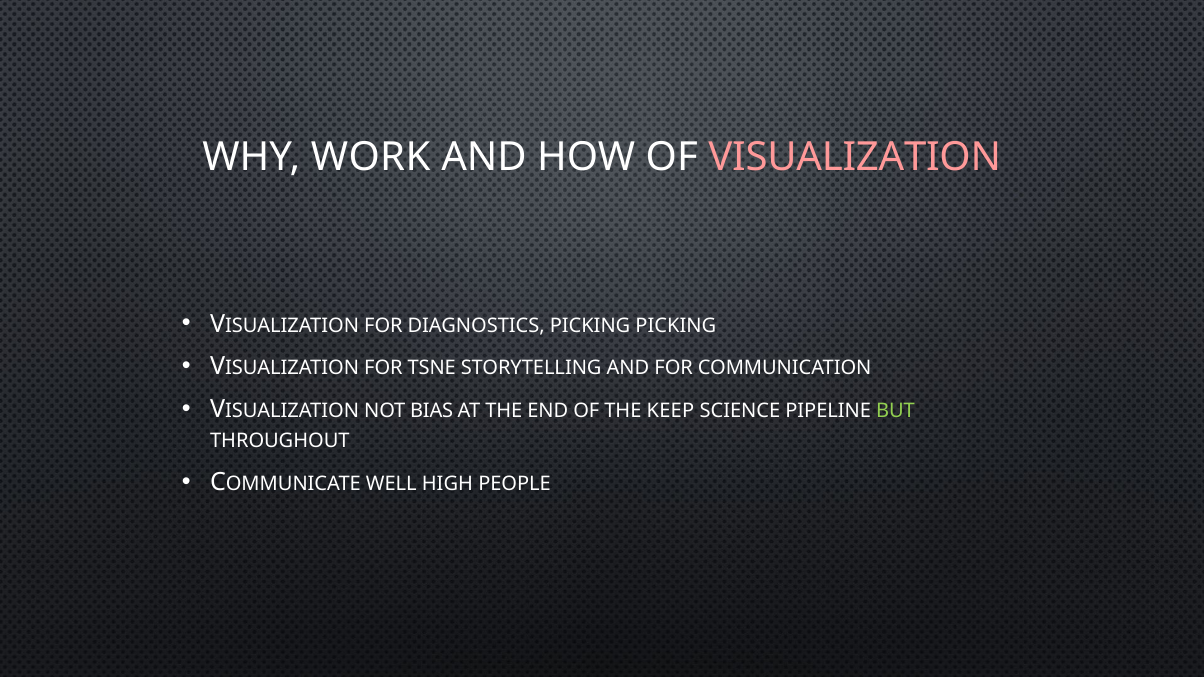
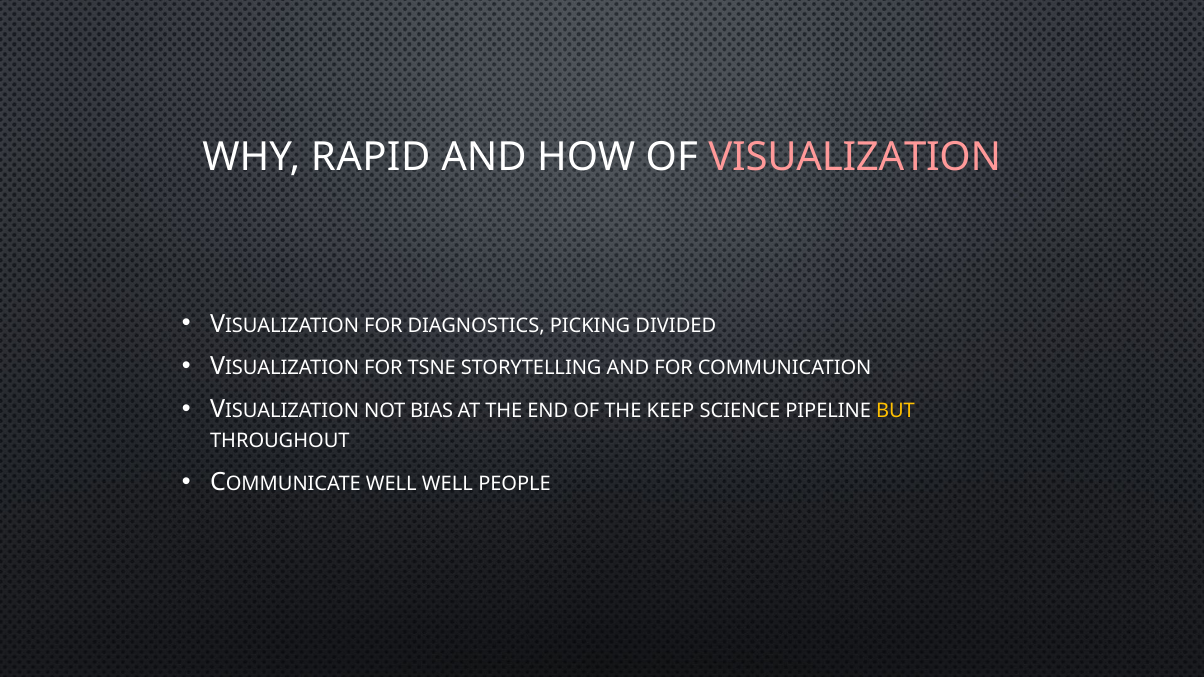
WORK: WORK -> RAPID
PICKING PICKING: PICKING -> DIVIDED
BUT colour: light green -> yellow
WELL HIGH: HIGH -> WELL
